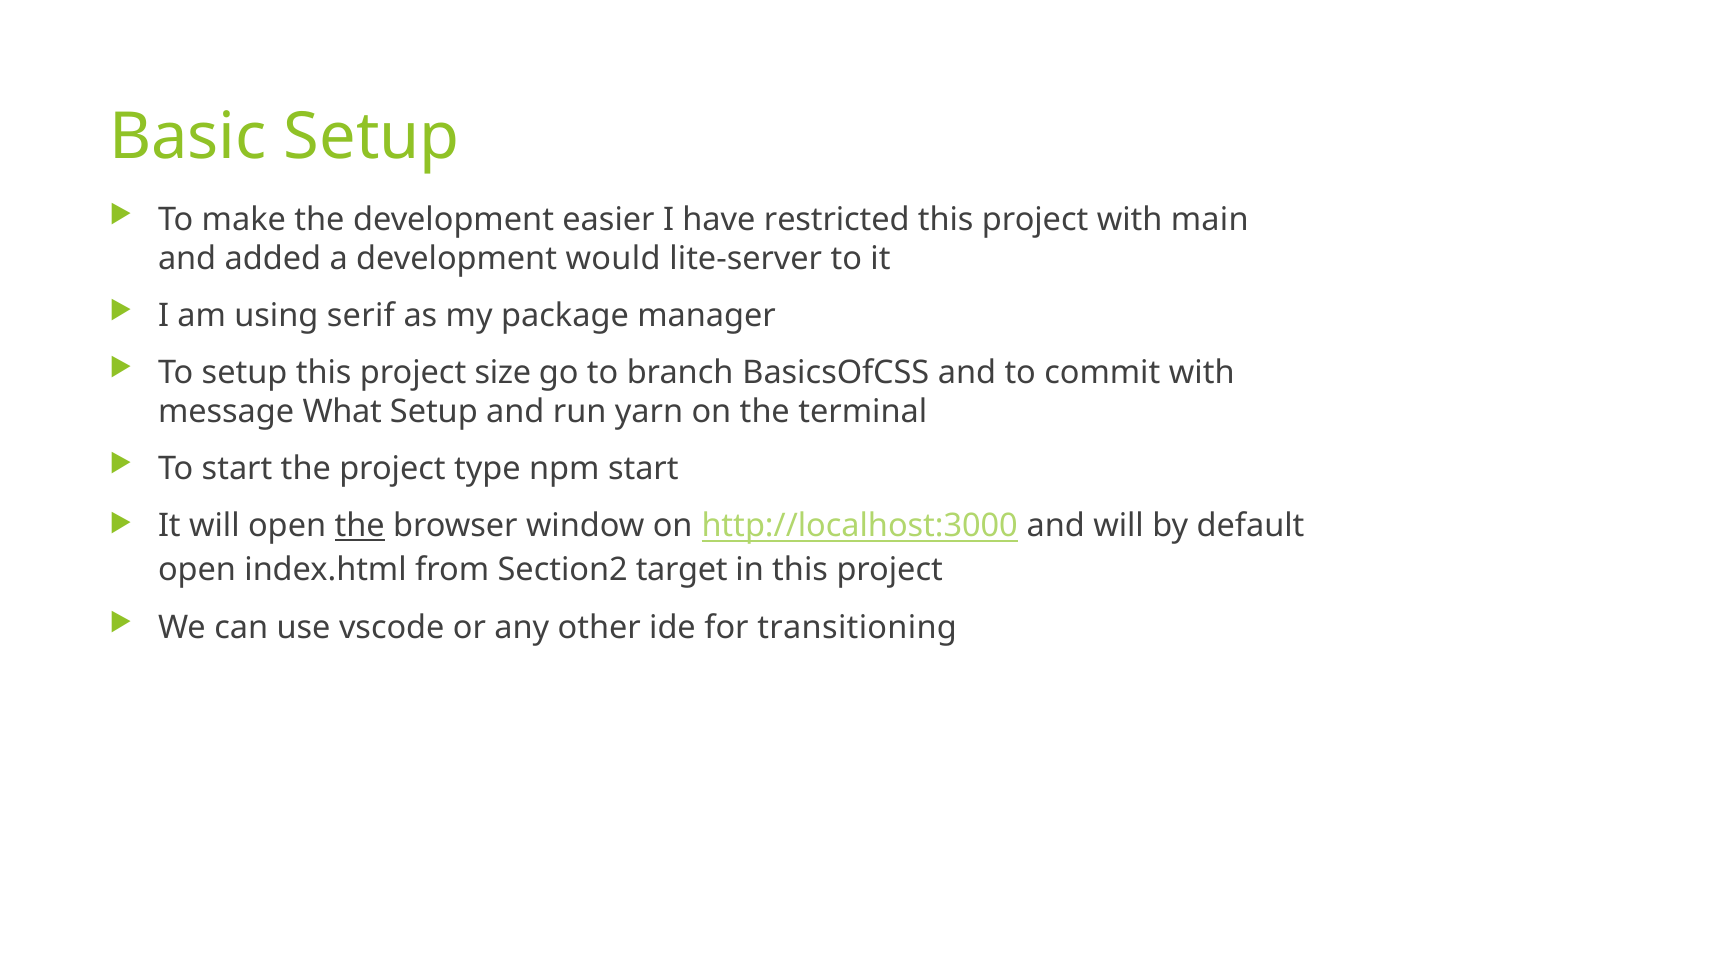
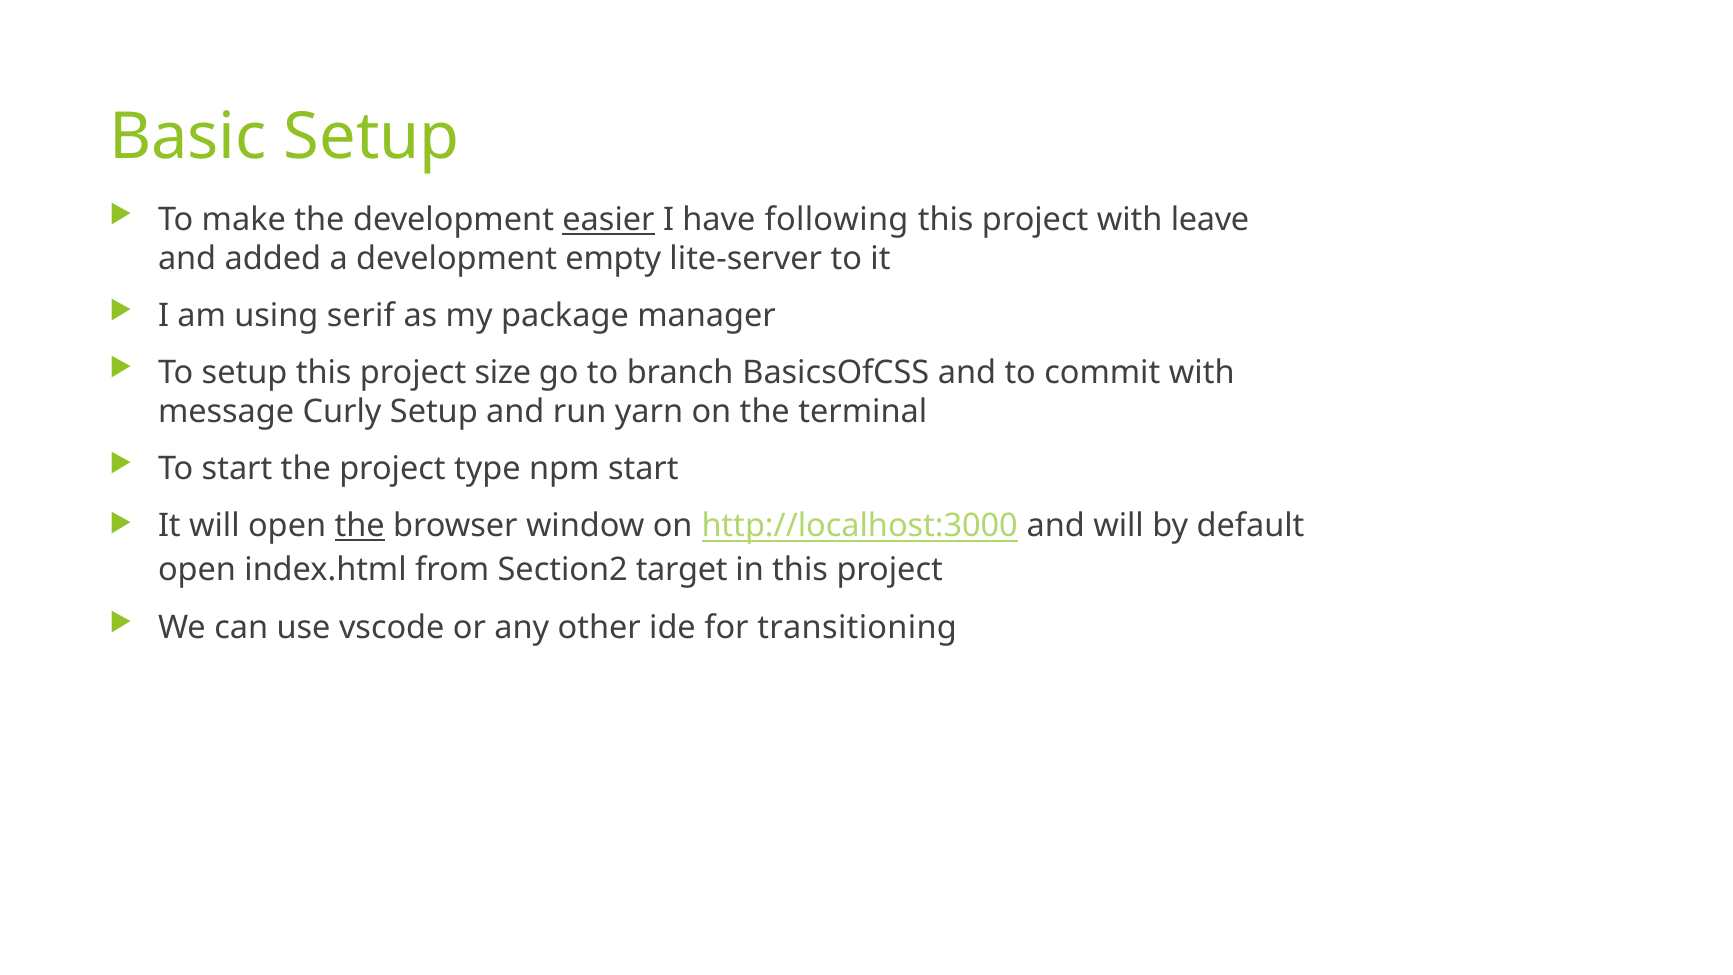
easier underline: none -> present
restricted: restricted -> following
main: main -> leave
would: would -> empty
What: What -> Curly
